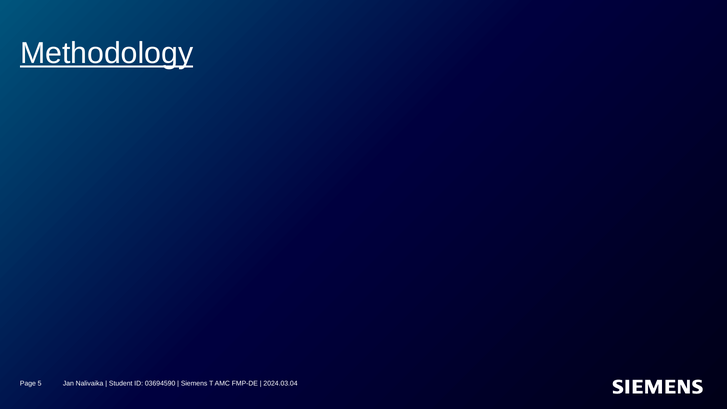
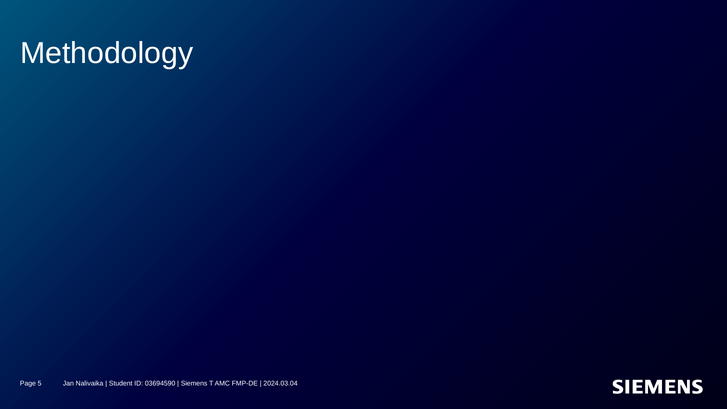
Methodology underline: present -> none
